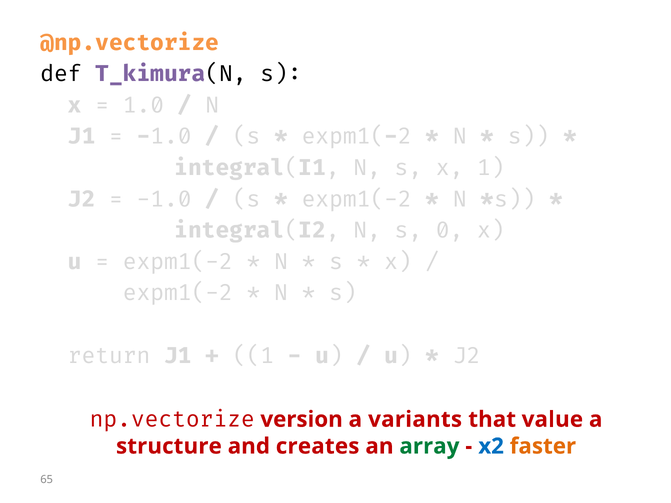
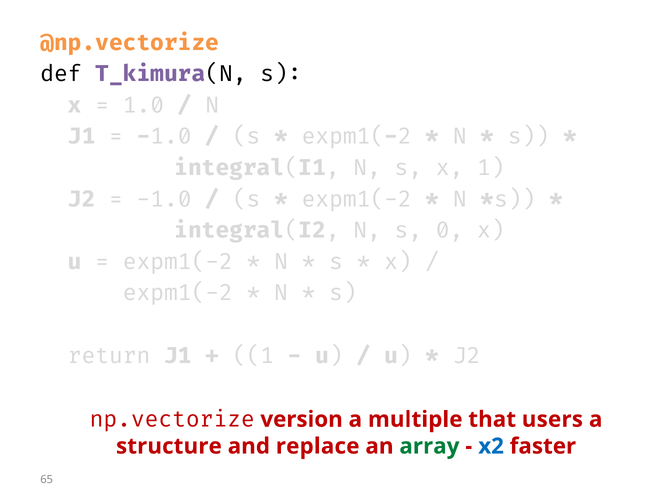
variants: variants -> multiple
value: value -> users
creates: creates -> replace
faster colour: orange -> red
